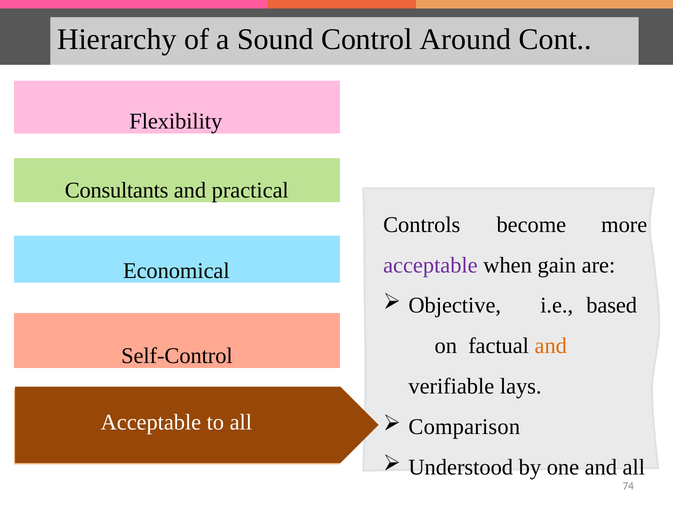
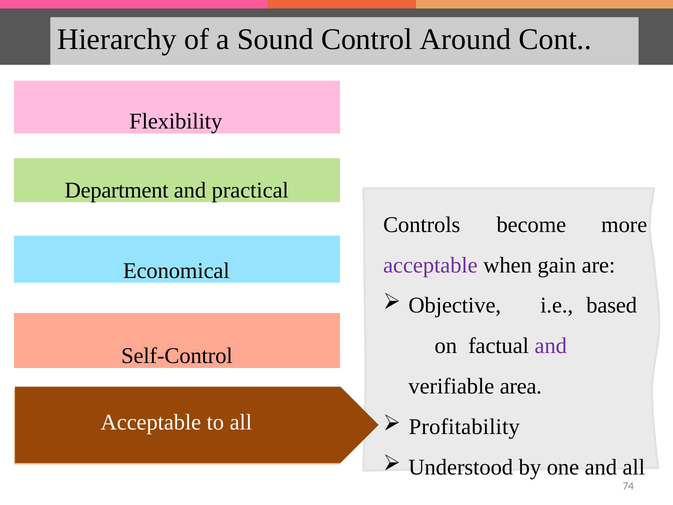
Consultants: Consultants -> Department
and at (551, 346) colour: orange -> purple
lays: lays -> area
Comparison: Comparison -> Profitability
